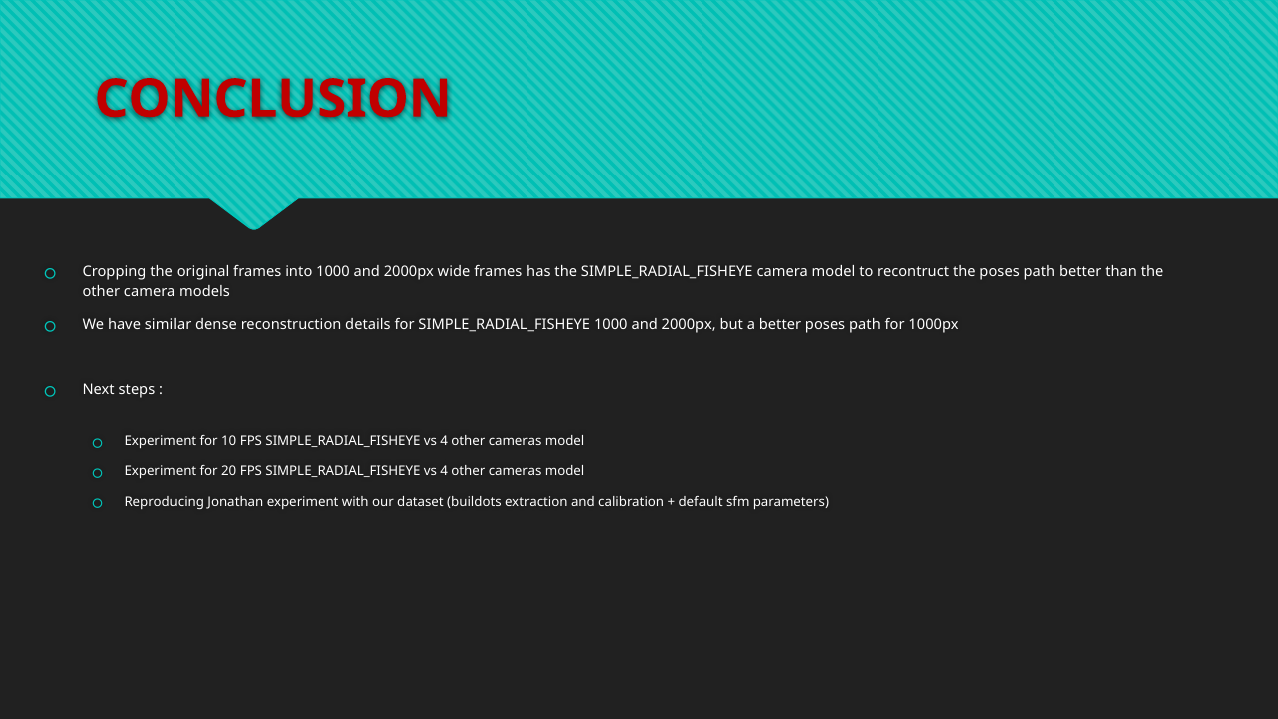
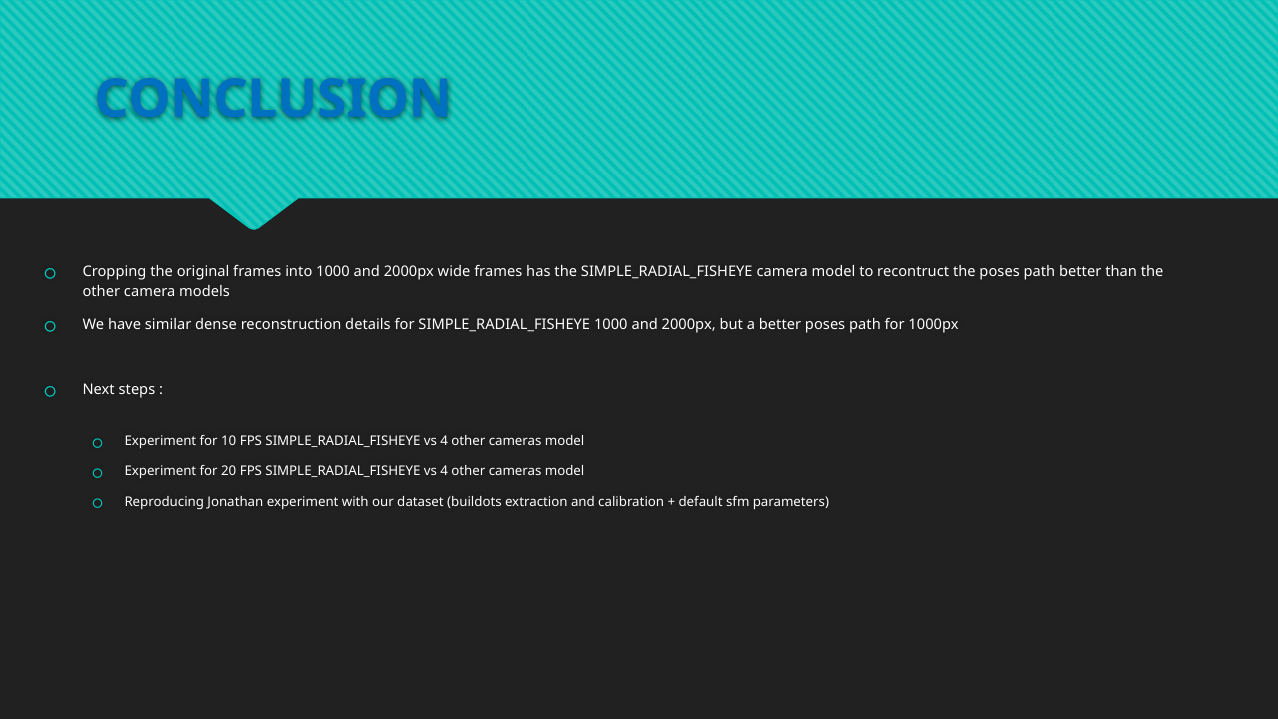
CONCLUSION colour: red -> blue
